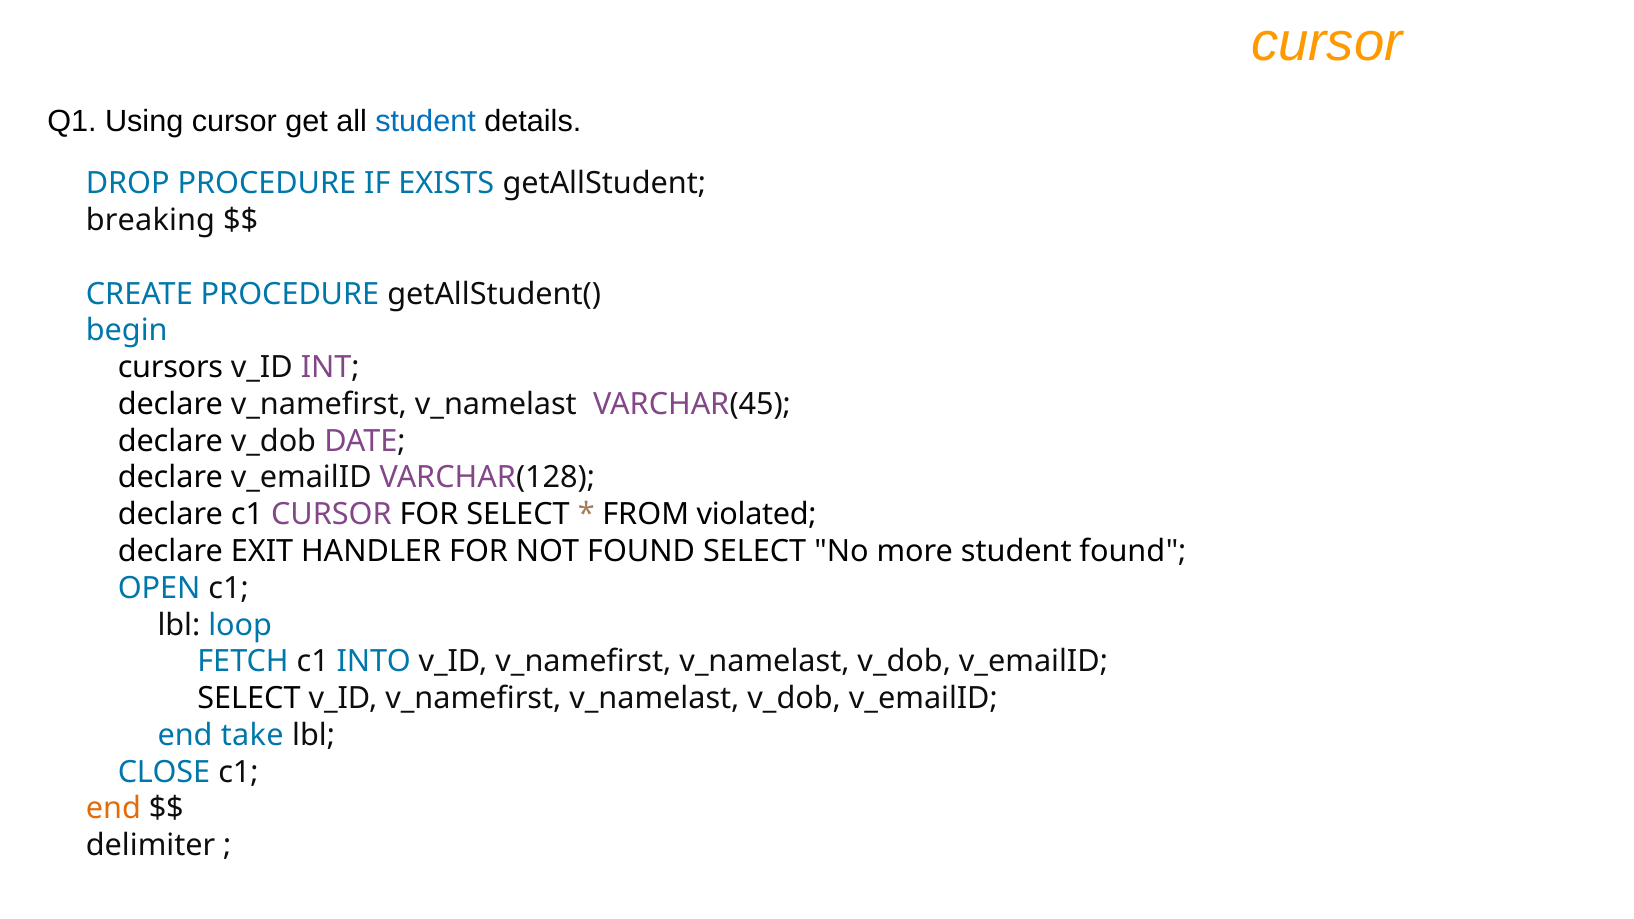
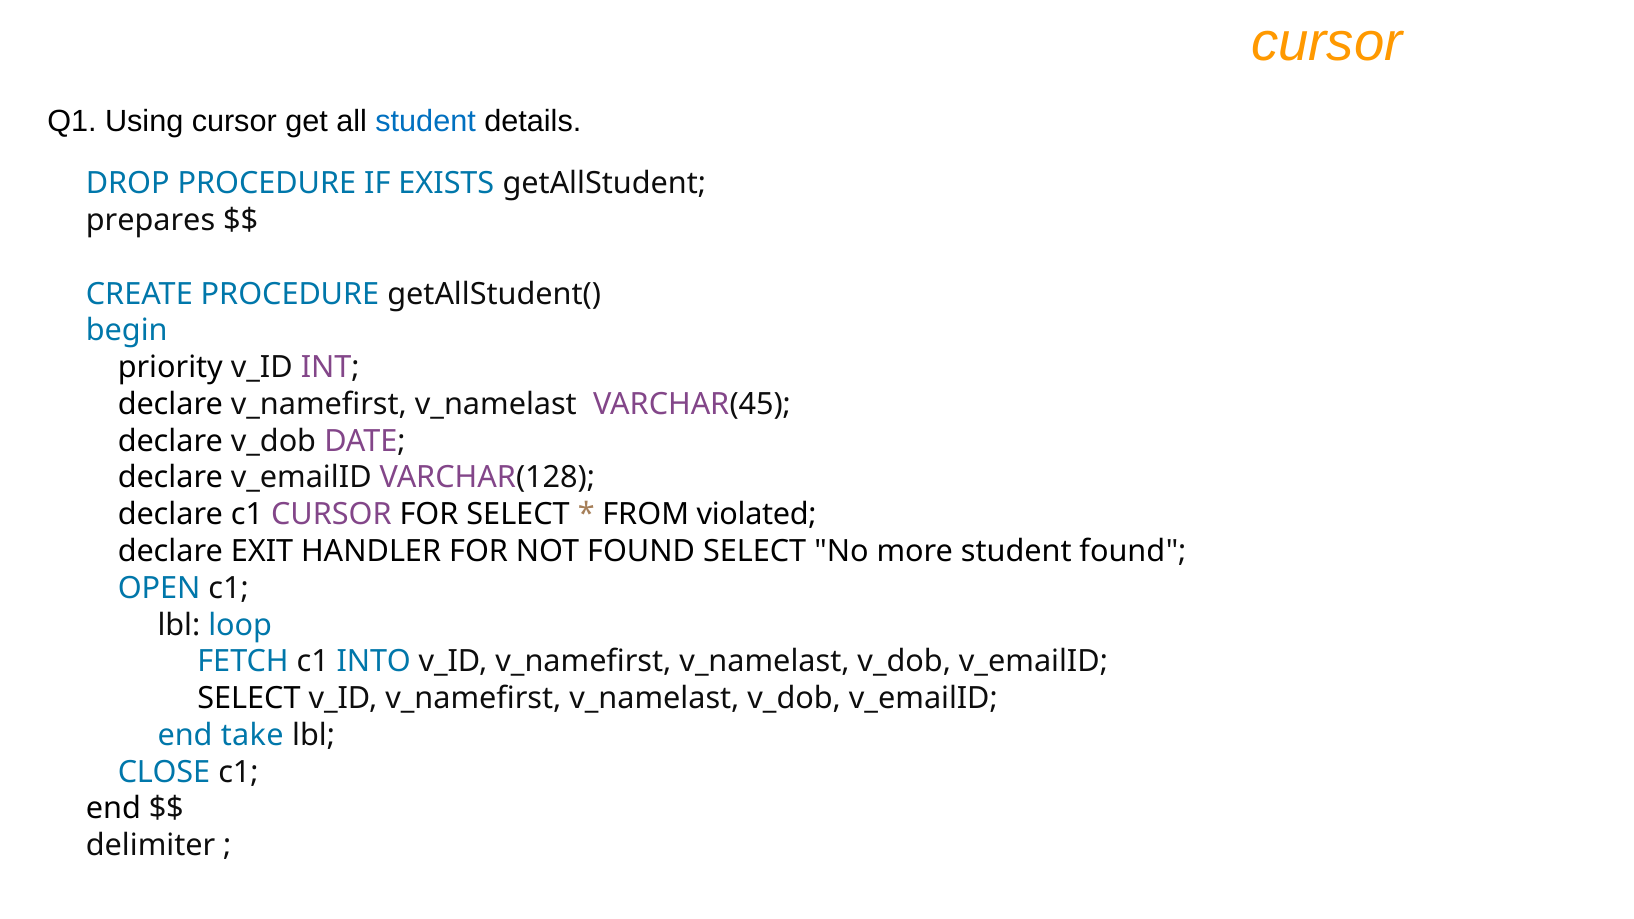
breaking: breaking -> prepares
cursors: cursors -> priority
end at (113, 809) colour: orange -> black
